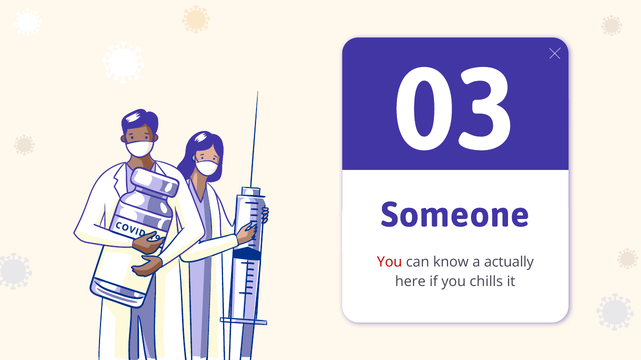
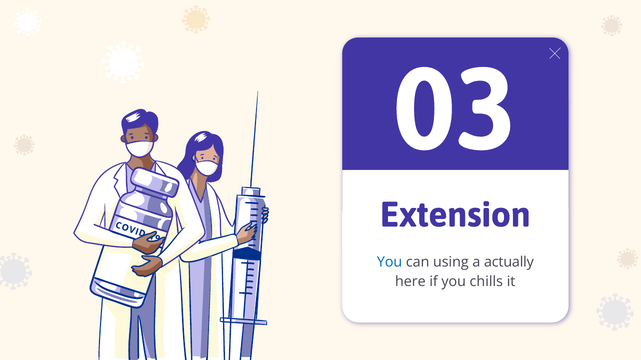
Someone: Someone -> Extension
You at (390, 262) colour: red -> blue
know: know -> using
